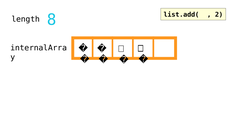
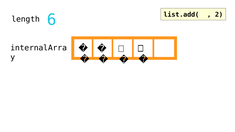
8: 8 -> 6
